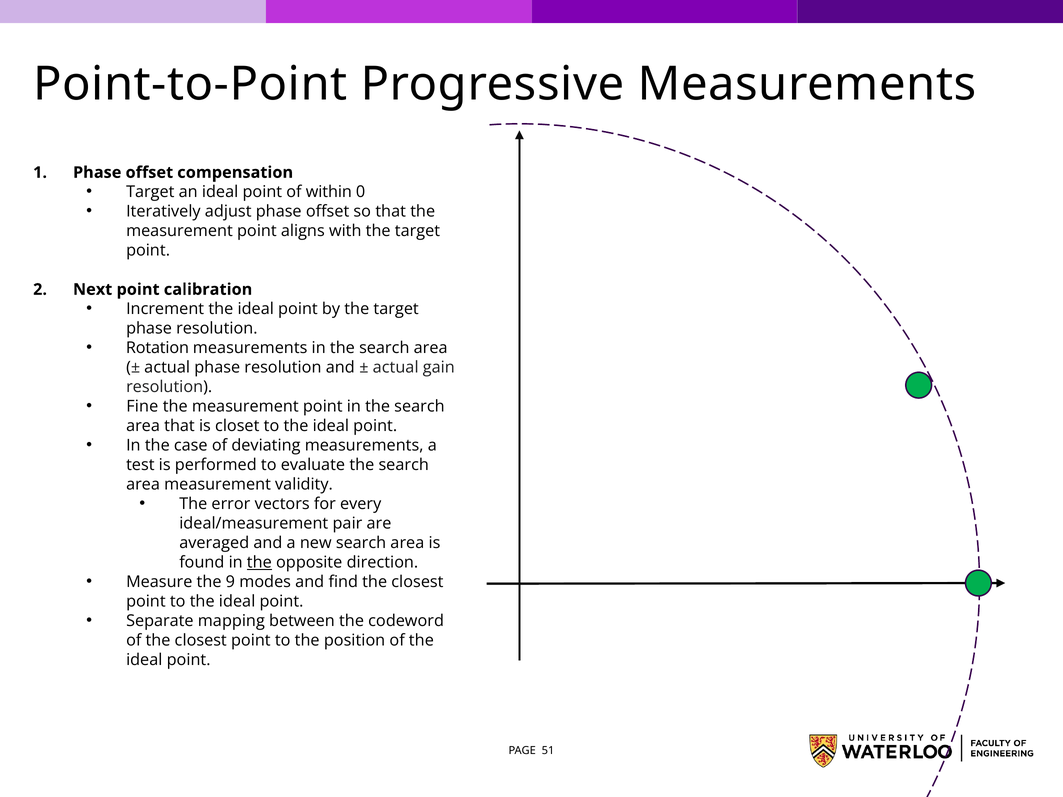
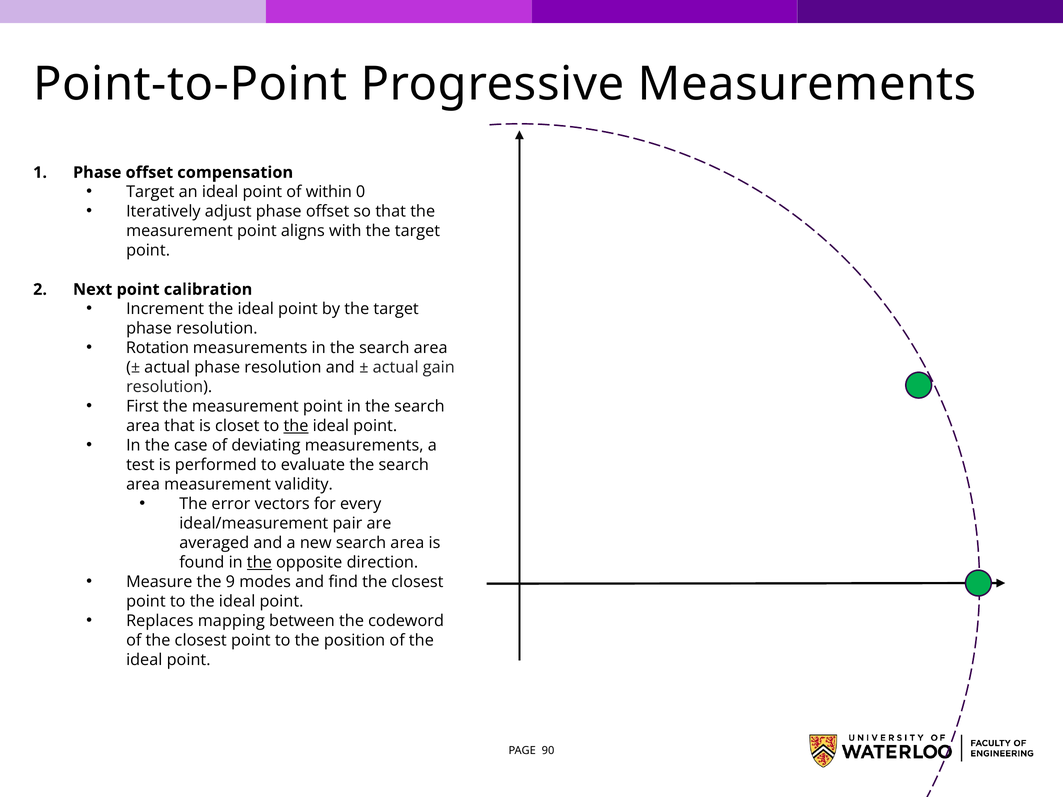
Fine: Fine -> First
the at (296, 426) underline: none -> present
Separate: Separate -> Replaces
51: 51 -> 90
